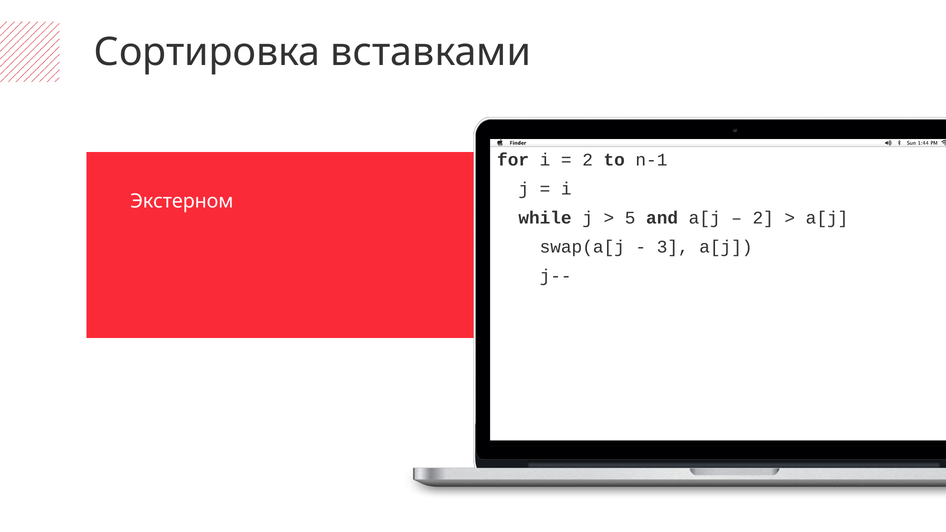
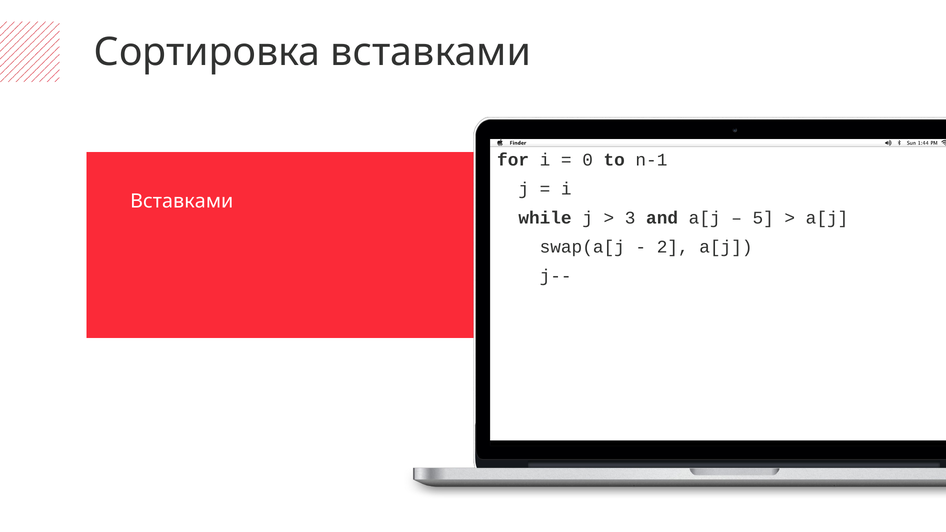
2 at (588, 160): 2 -> 0
Экстерном at (182, 201): Экстерном -> Вставками
5: 5 -> 3
2 at (763, 218): 2 -> 5
3: 3 -> 2
